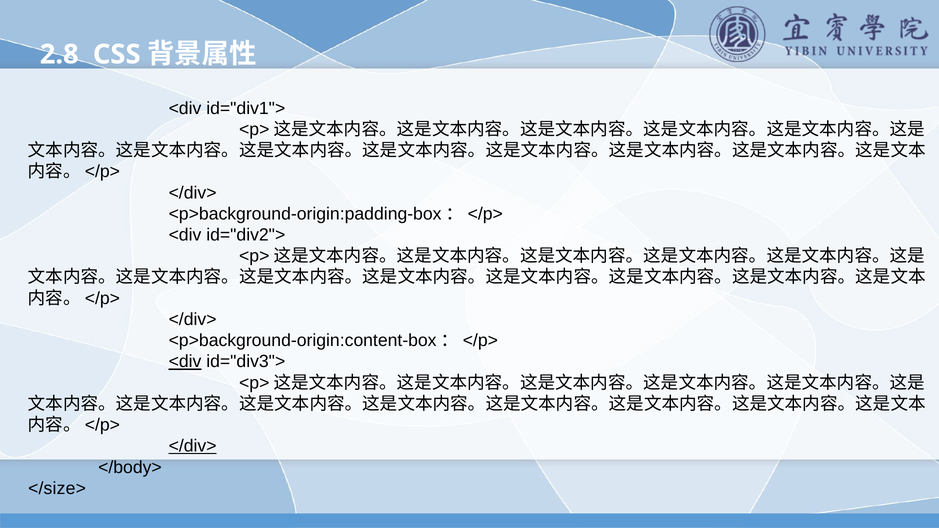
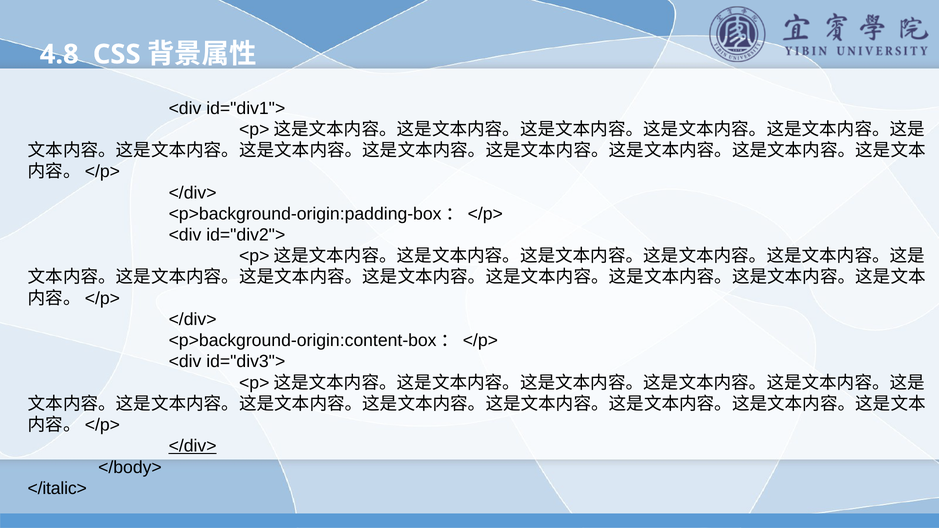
2.8: 2.8 -> 4.8
<div at (185, 362) underline: present -> none
</size>: </size> -> </italic>
